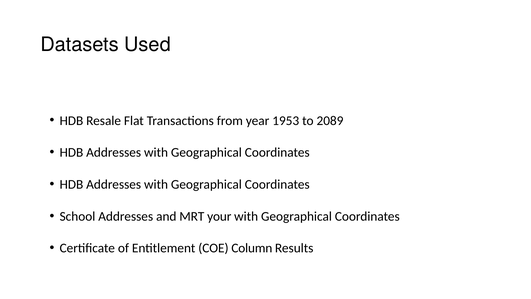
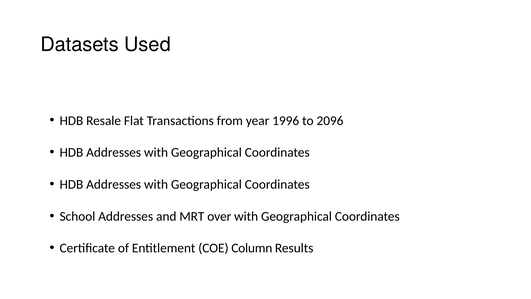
1953: 1953 -> 1996
2089: 2089 -> 2096
your: your -> over
